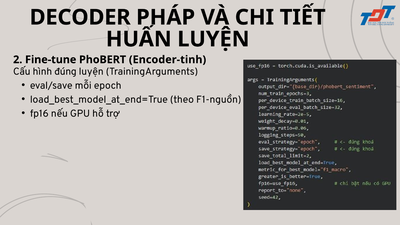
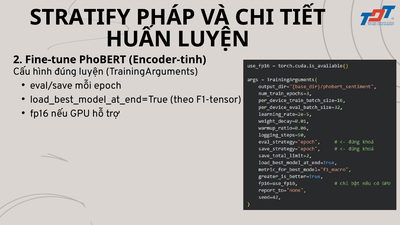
DECODER: DECODER -> STRATIFY
F1-nguồn: F1-nguồn -> F1-tensor
